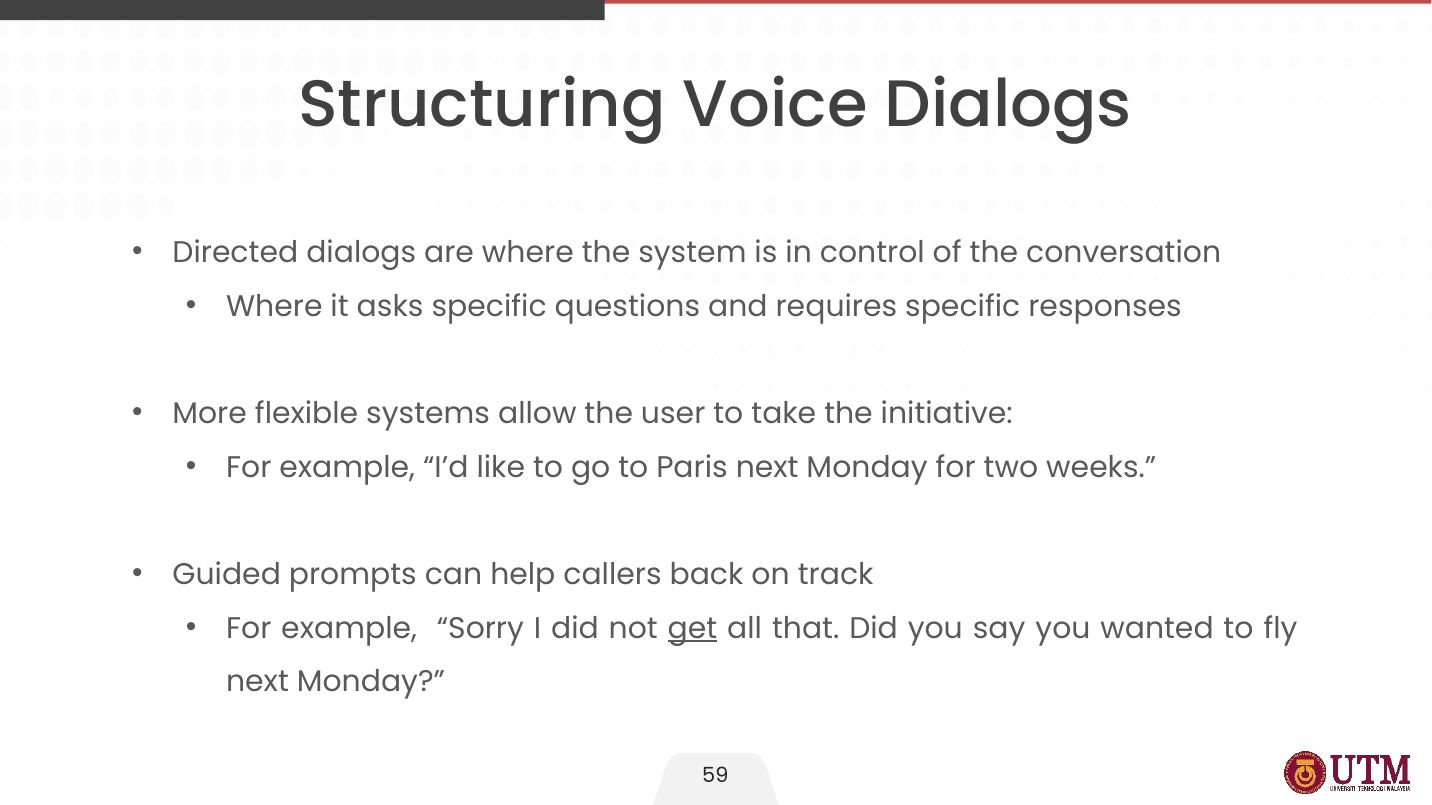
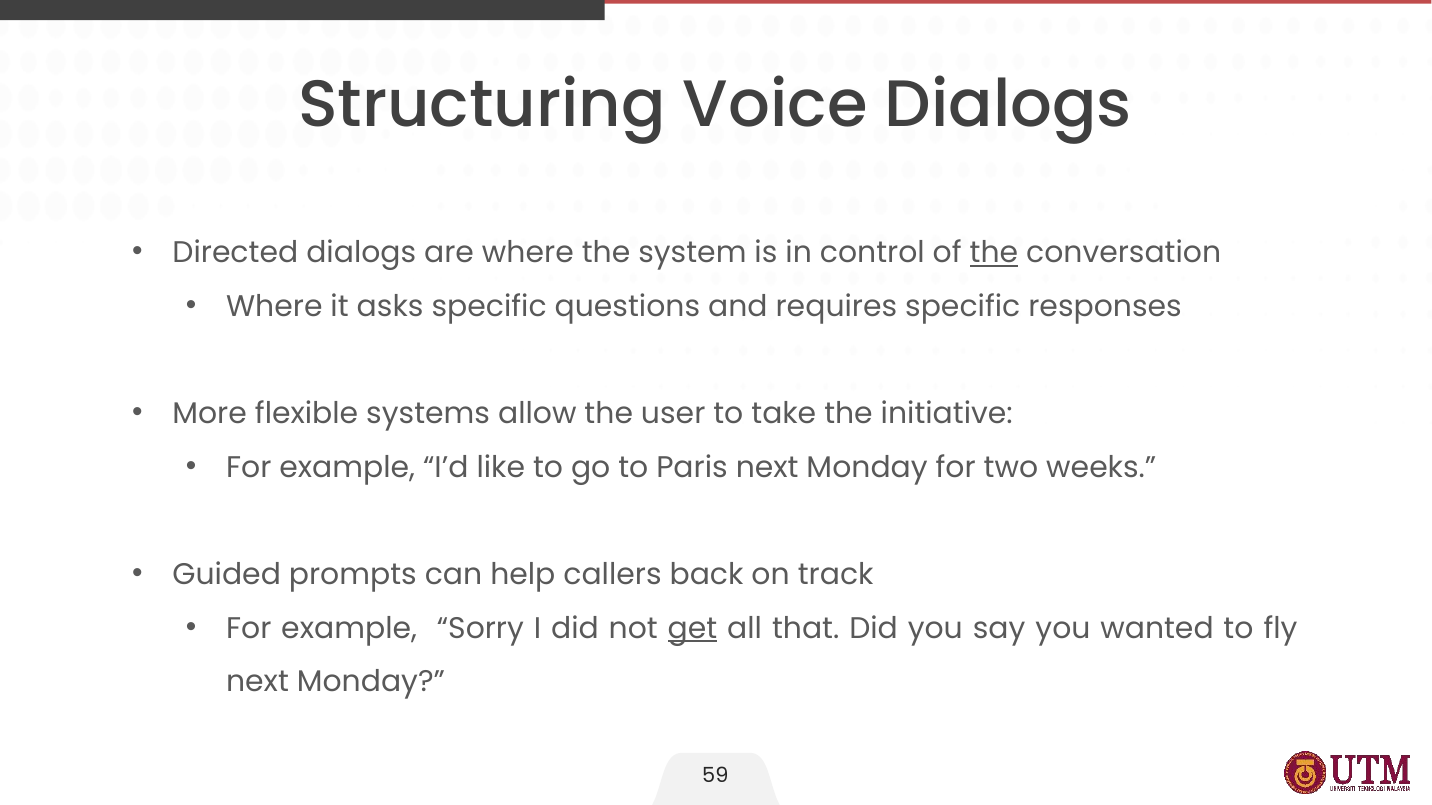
the at (994, 253) underline: none -> present
